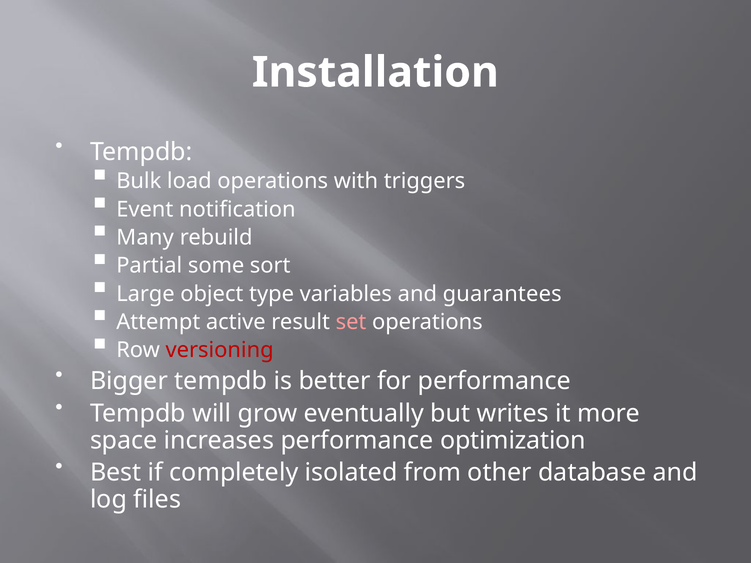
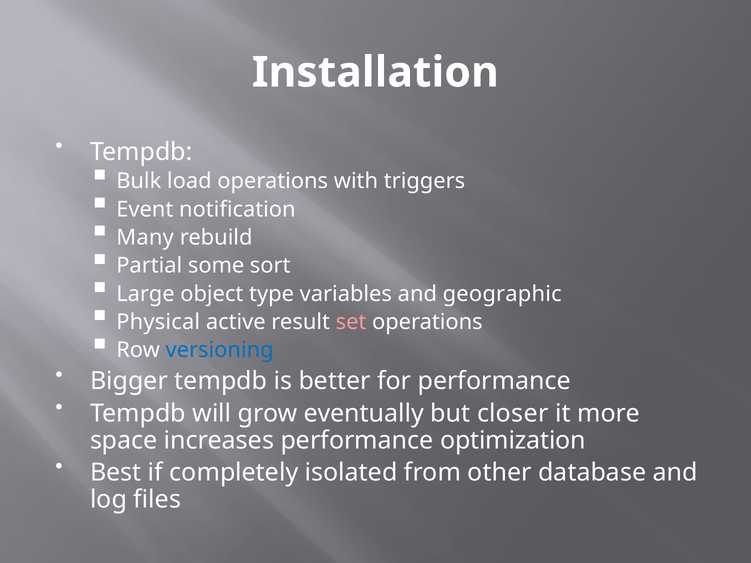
guarantees: guarantees -> geographic
Attempt: Attempt -> Physical
versioning colour: red -> blue
writes: writes -> closer
